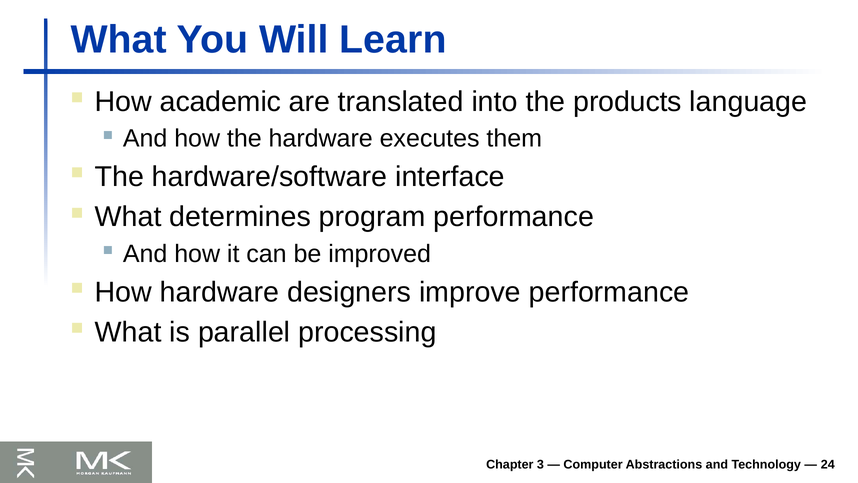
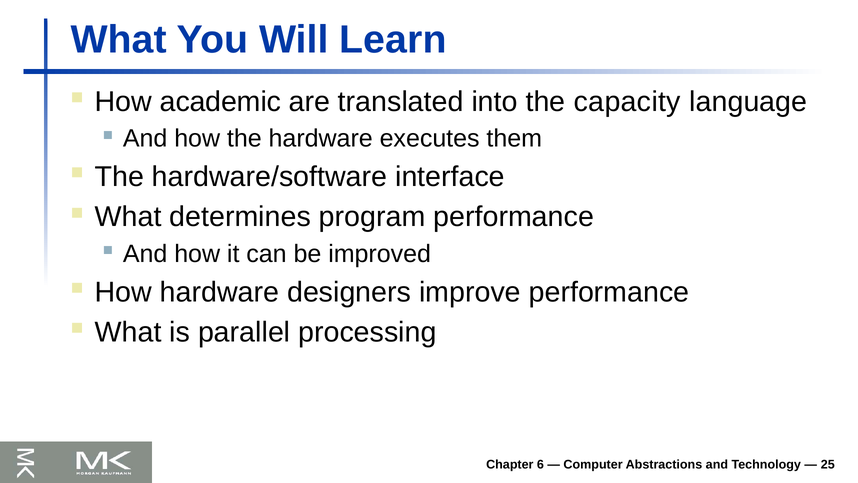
products: products -> capacity
3: 3 -> 6
24: 24 -> 25
